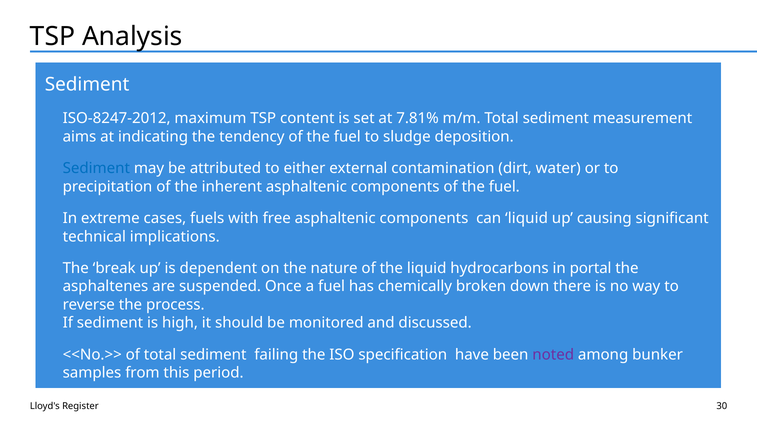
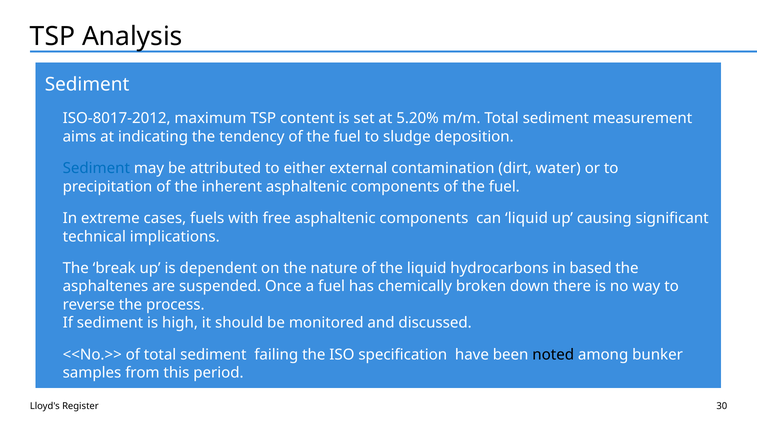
ISO-8247-2012: ISO-8247-2012 -> ISO-8017-2012
7.81%: 7.81% -> 5.20%
portal: portal -> based
noted colour: purple -> black
